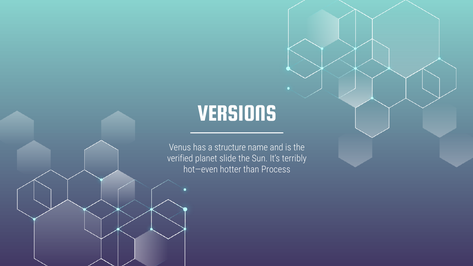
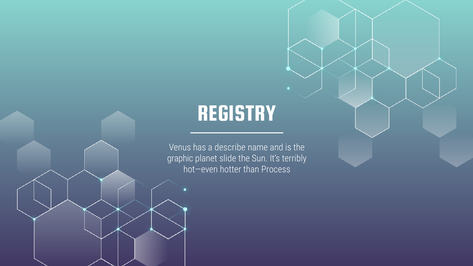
VERSIONS: VERSIONS -> REGISTRY
structure: structure -> describe
verified: verified -> graphic
